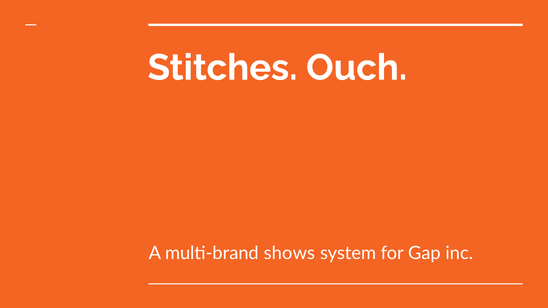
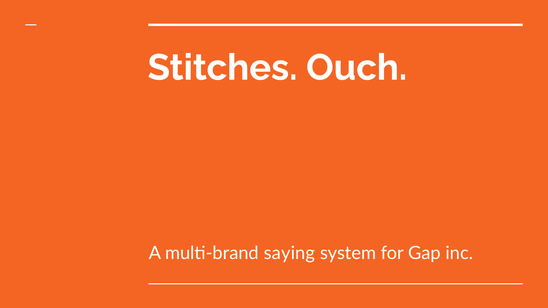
shows: shows -> saying
